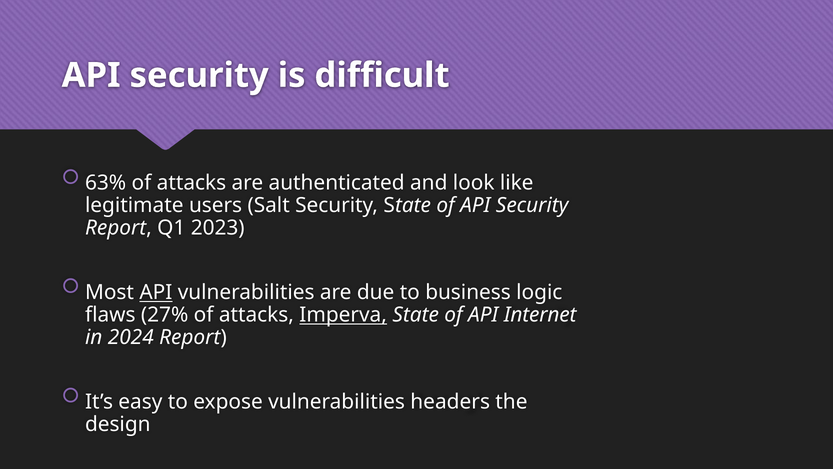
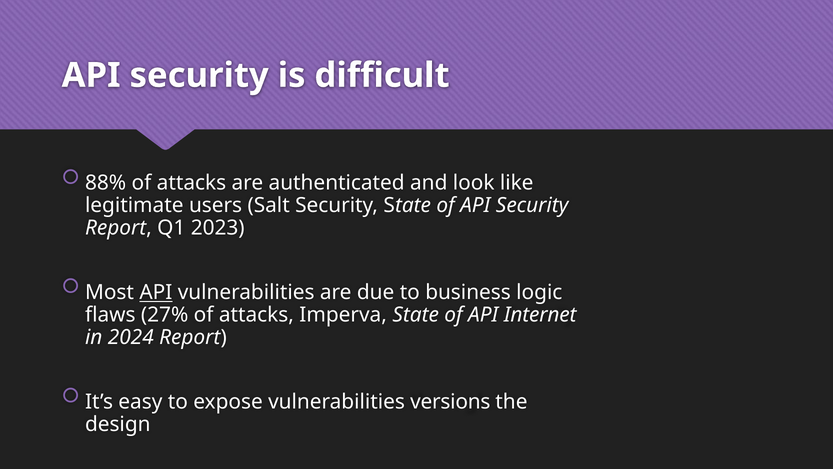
63%: 63% -> 88%
Imperva underline: present -> none
headers: headers -> versions
